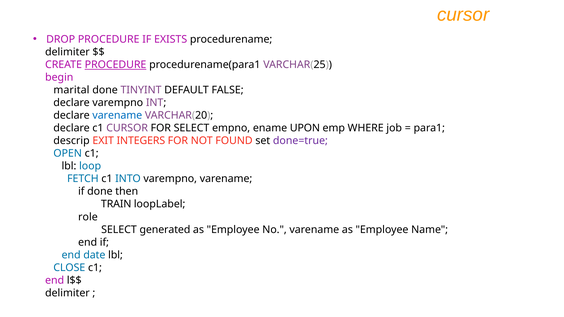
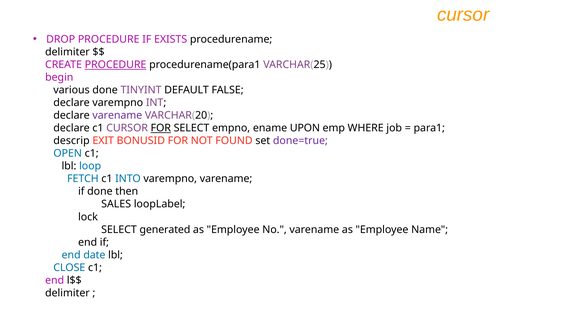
marital: marital -> various
varename at (117, 115) colour: blue -> purple
FOR at (161, 128) underline: none -> present
INTEGERS: INTEGERS -> BONUSID
TRAIN: TRAIN -> SALES
role: role -> lock
